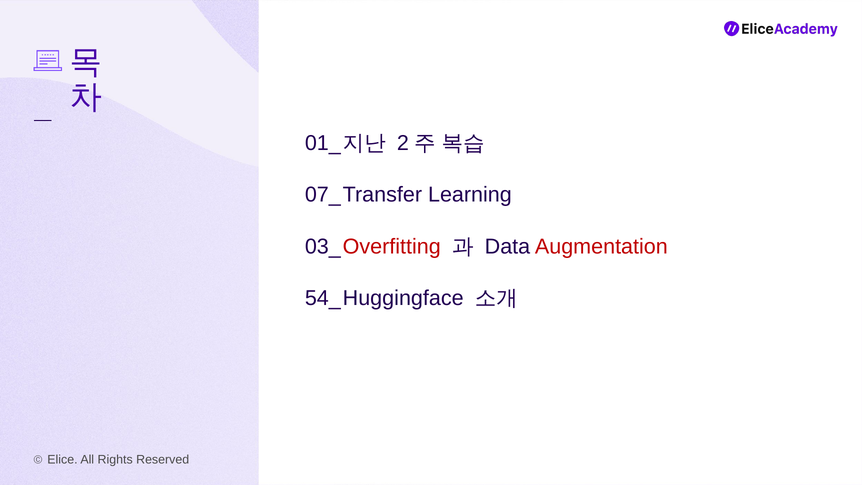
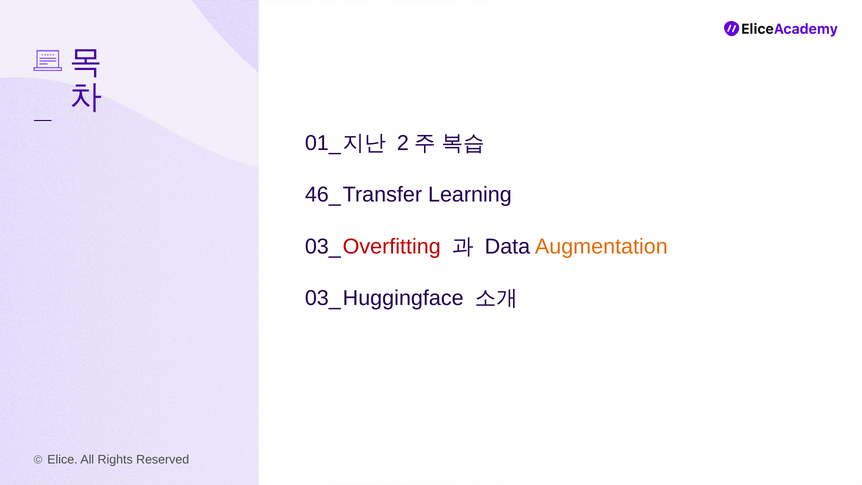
07_: 07_ -> 46_
Augmentation colour: red -> orange
54_ at (323, 298): 54_ -> 03_
